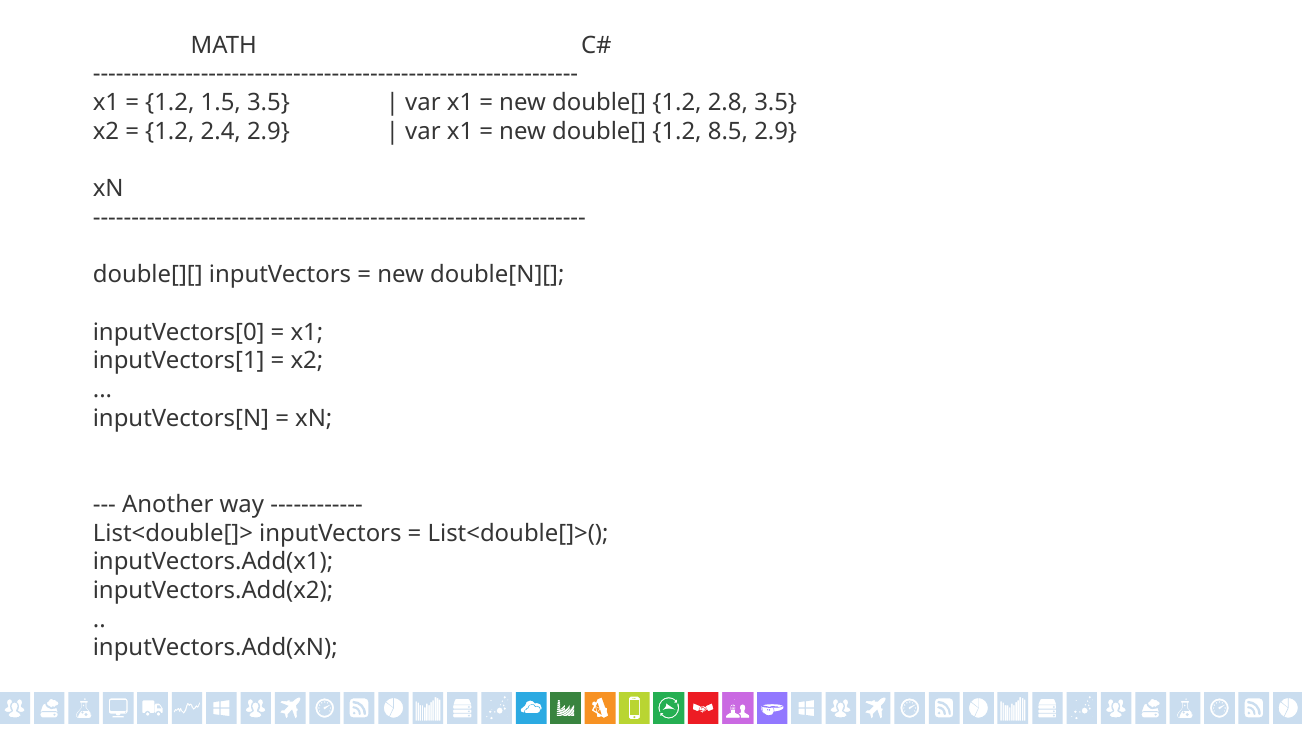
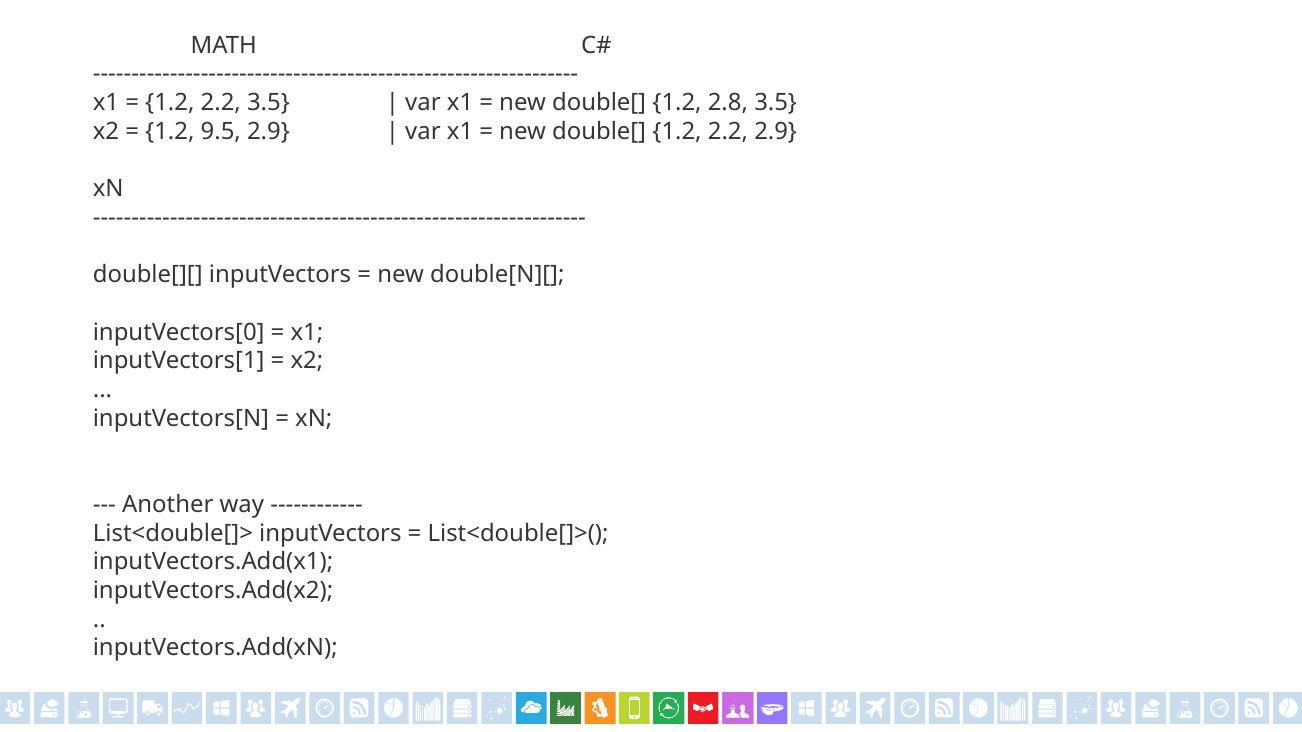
1.5 at (221, 103): 1.5 -> 2.2
2.4: 2.4 -> 9.5
double[ 1.2 8.5: 8.5 -> 2.2
